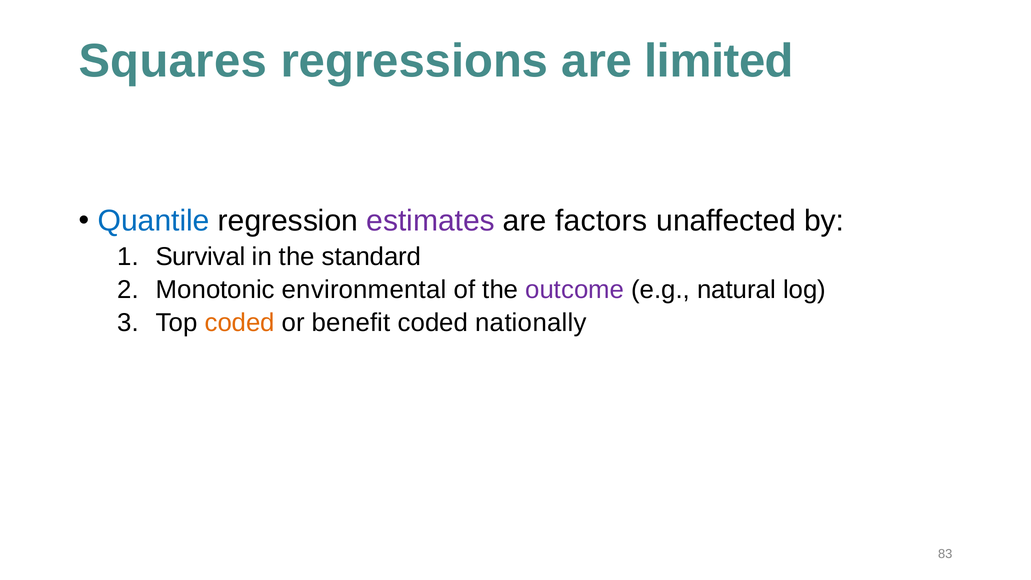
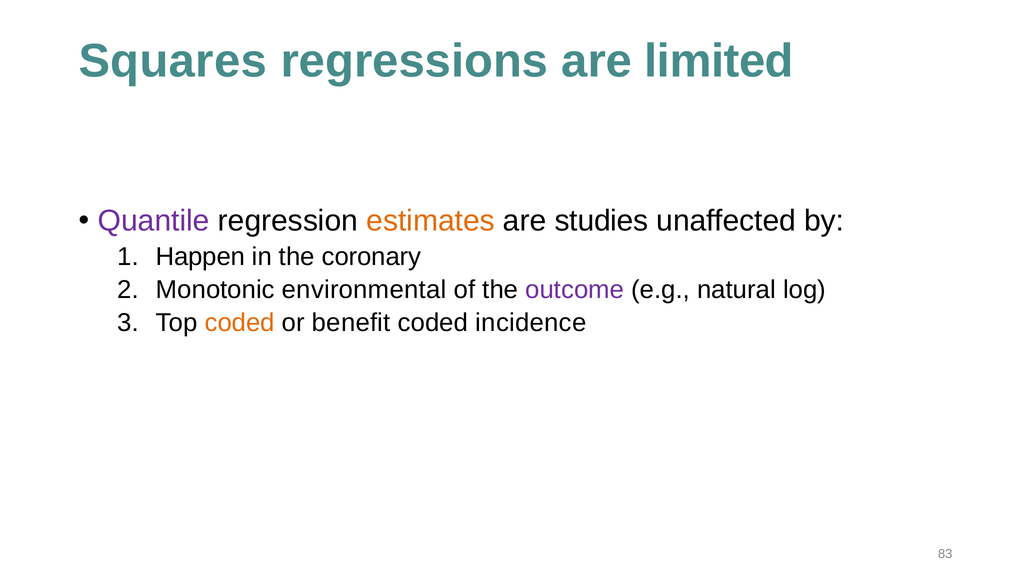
Quantile colour: blue -> purple
estimates colour: purple -> orange
factors: factors -> studies
Survival: Survival -> Happen
standard: standard -> coronary
nationally: nationally -> incidence
